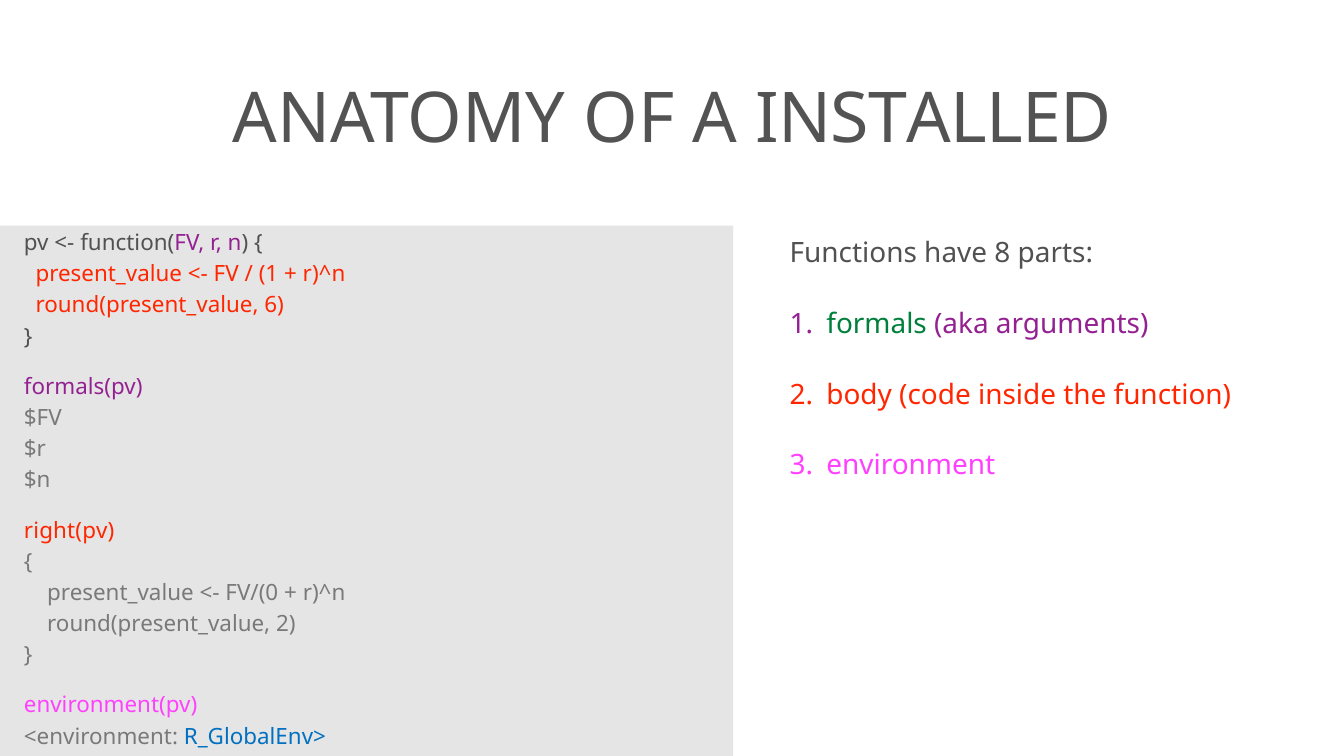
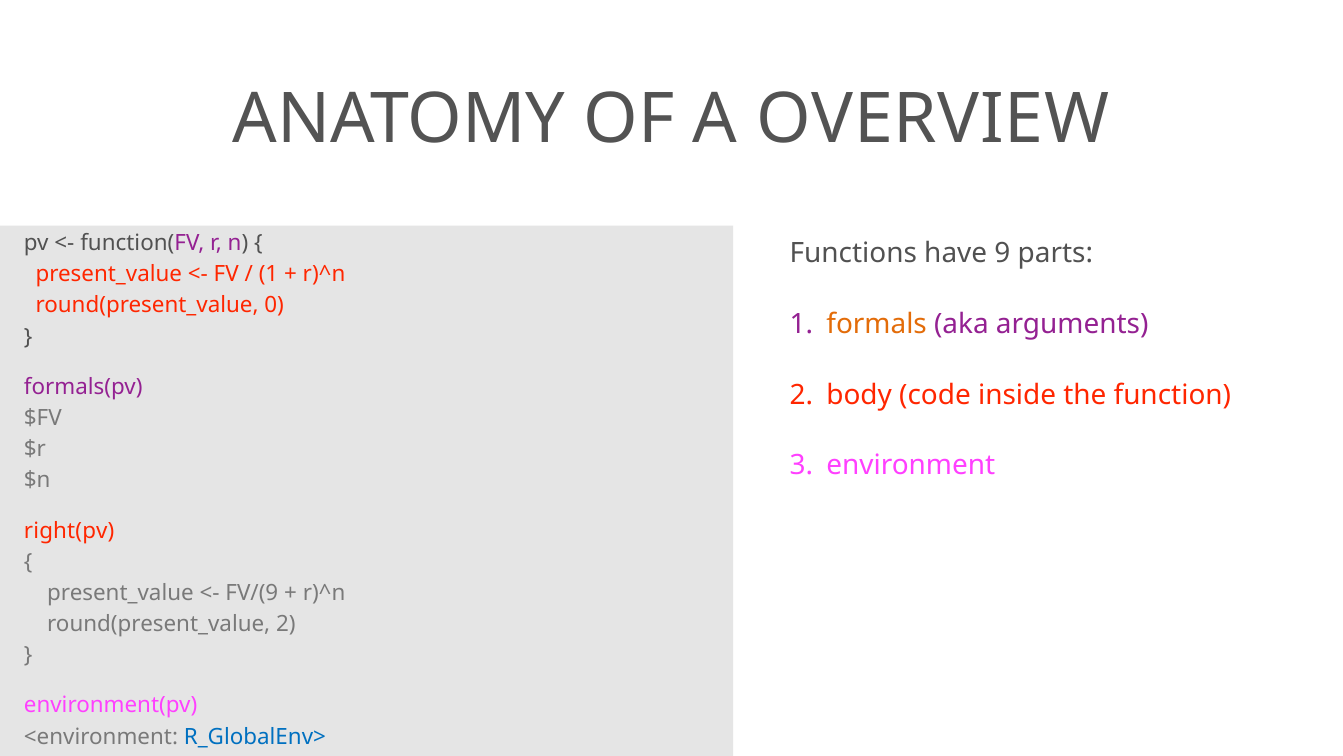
INSTALLED: INSTALLED -> OVERVIEW
8: 8 -> 9
6: 6 -> 0
formals colour: green -> orange
FV/(0: FV/(0 -> FV/(9
